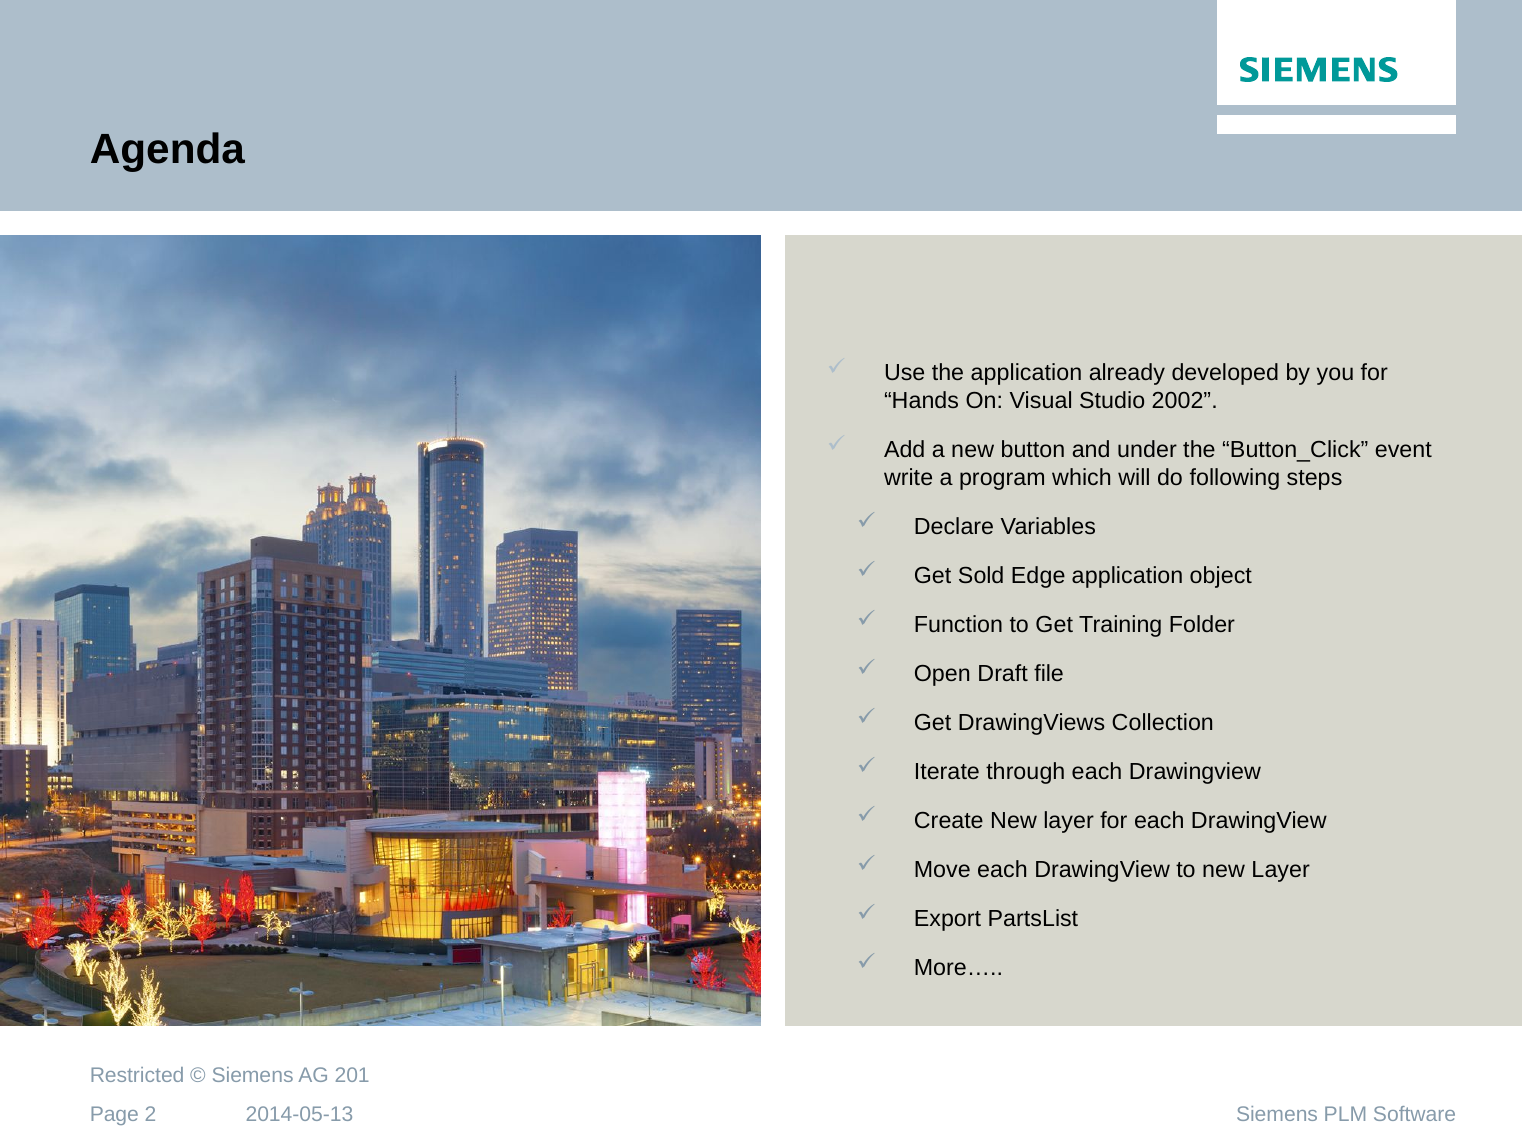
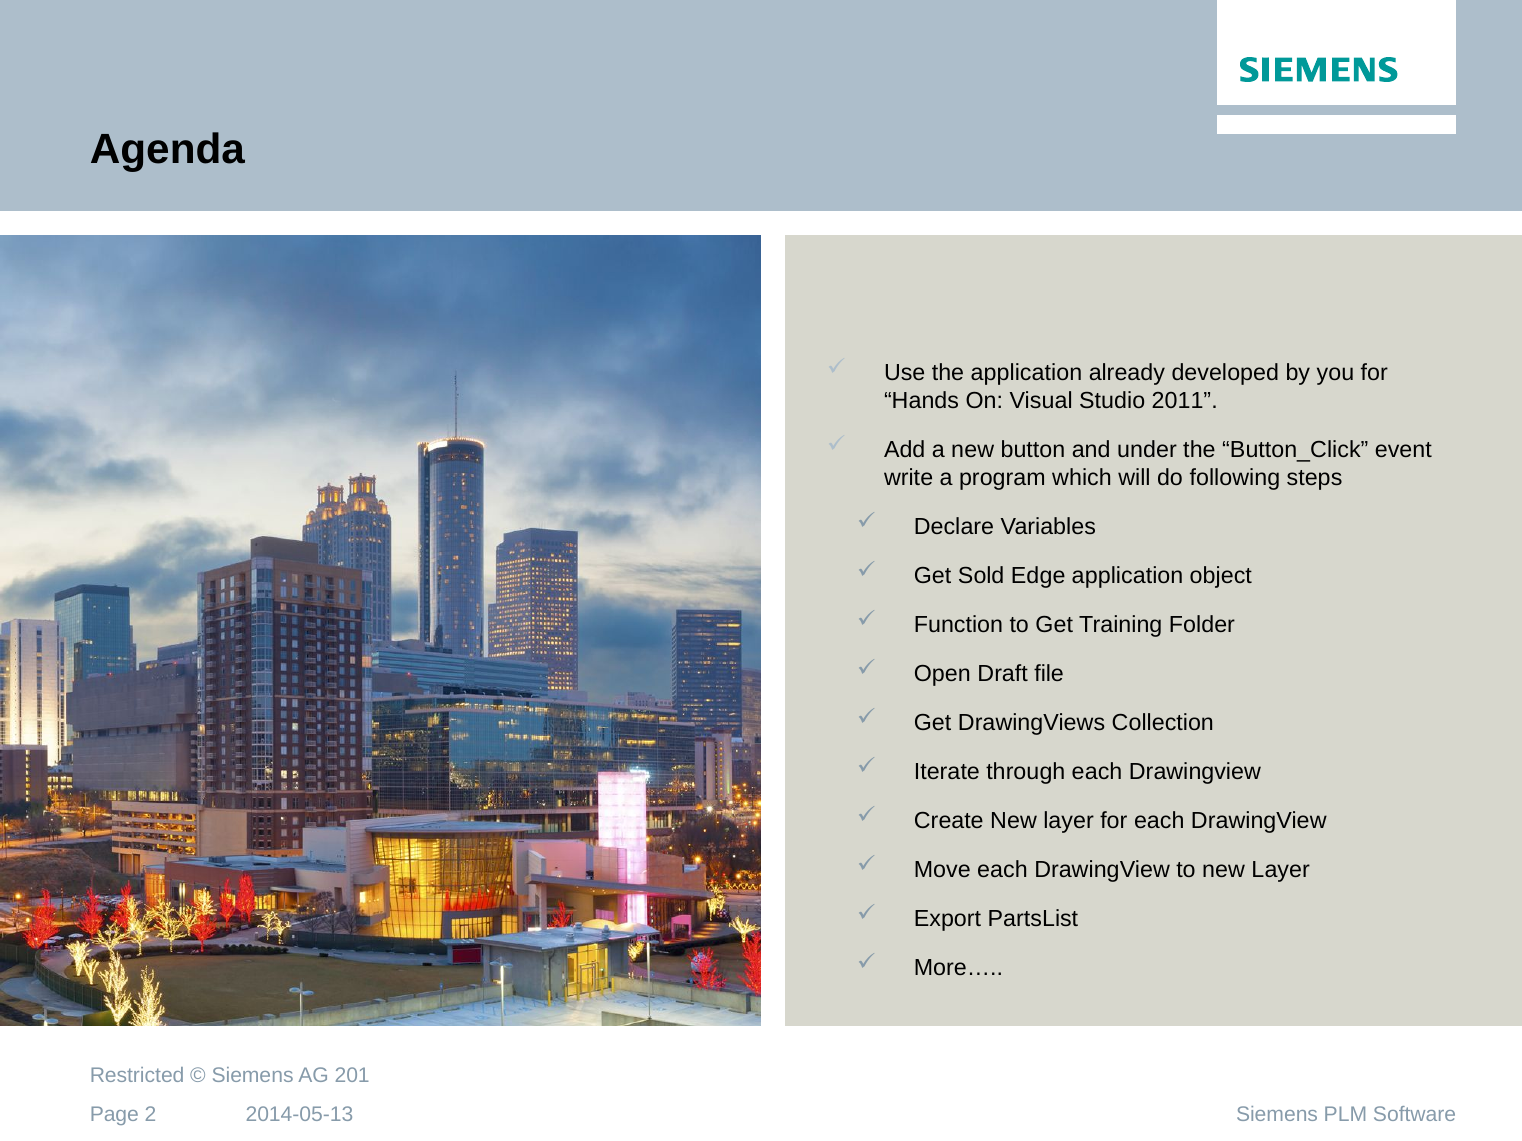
2002: 2002 -> 2011
